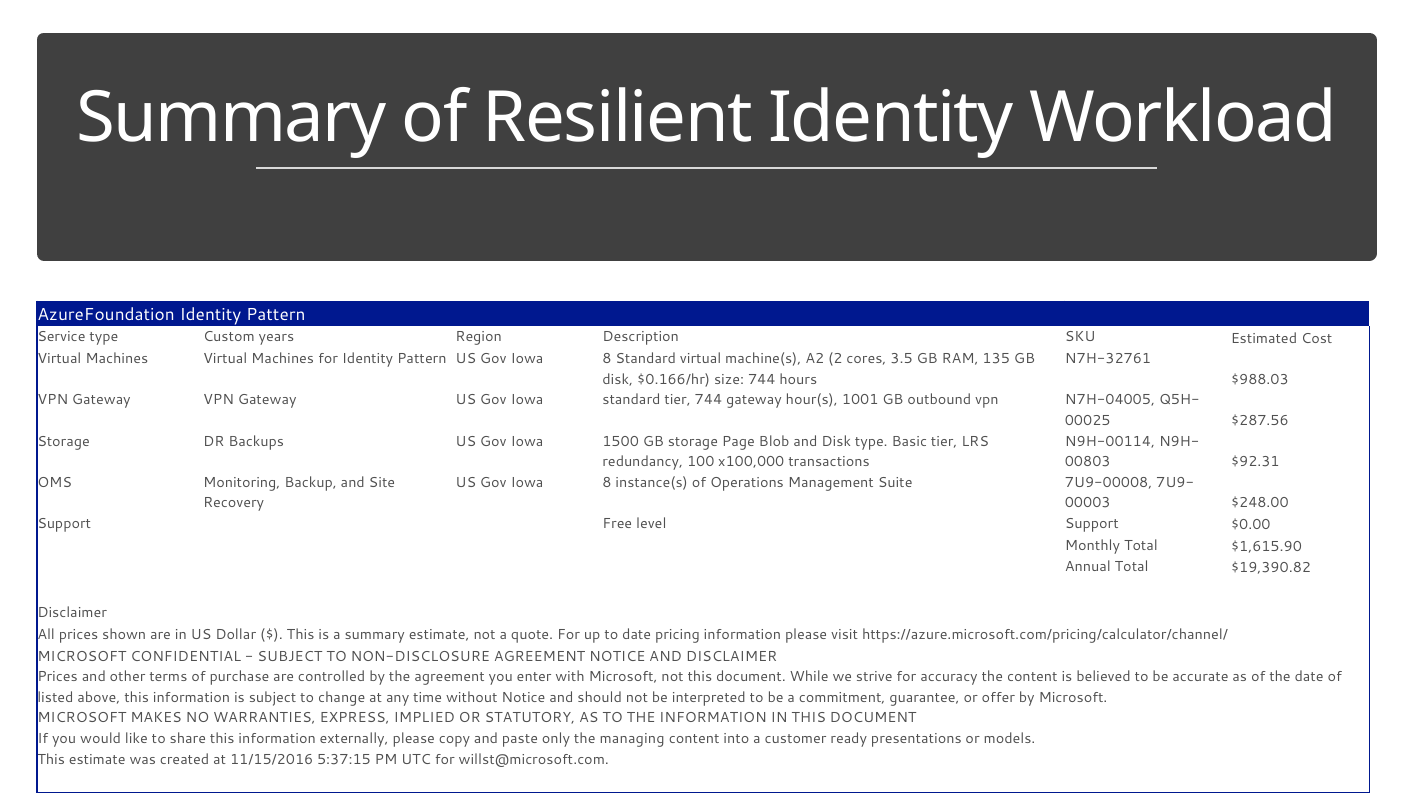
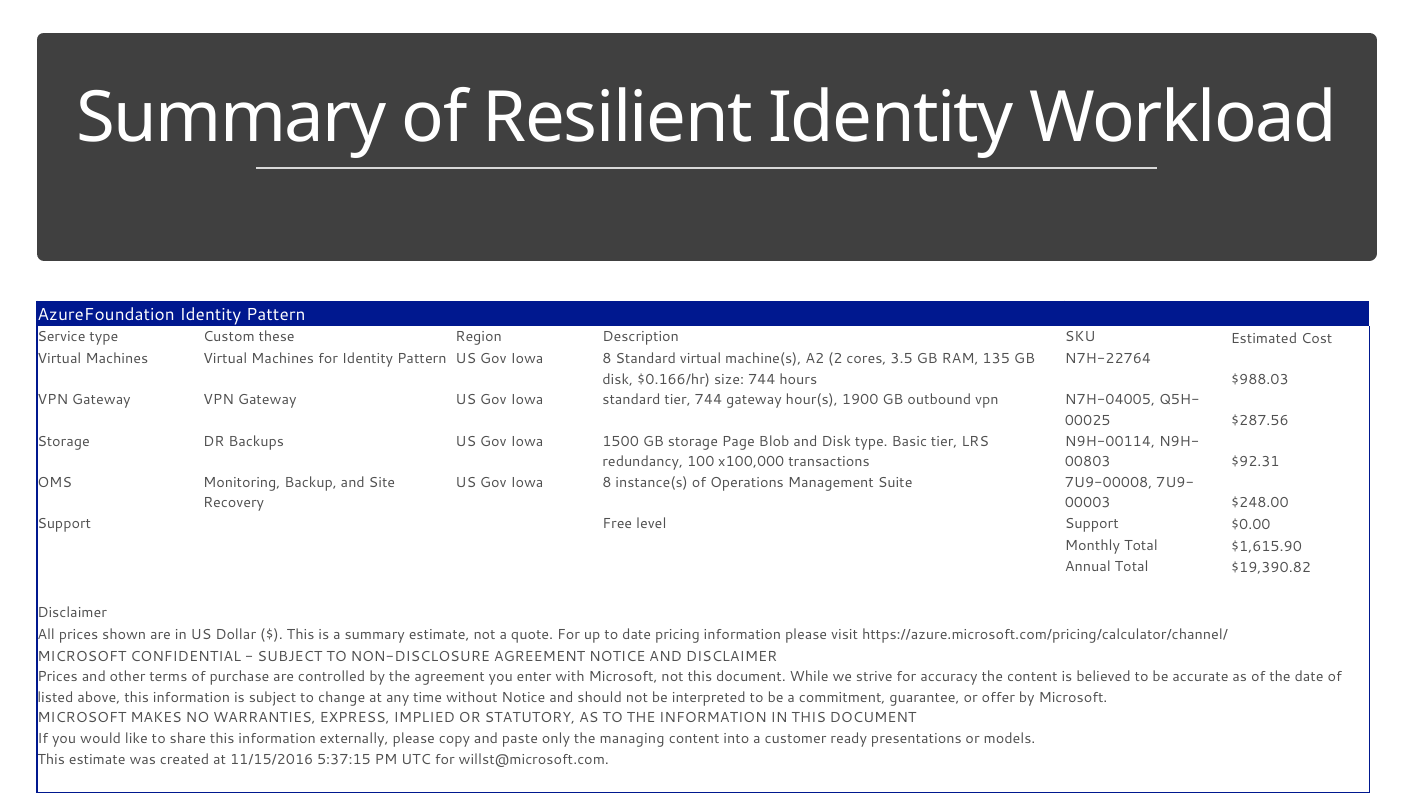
years: years -> these
N7H-32761: N7H-32761 -> N7H-22764
1001: 1001 -> 1900
